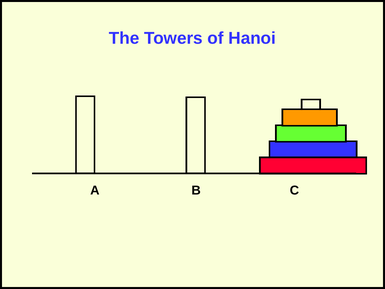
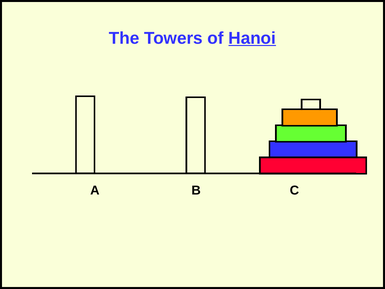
Hanoi underline: none -> present
